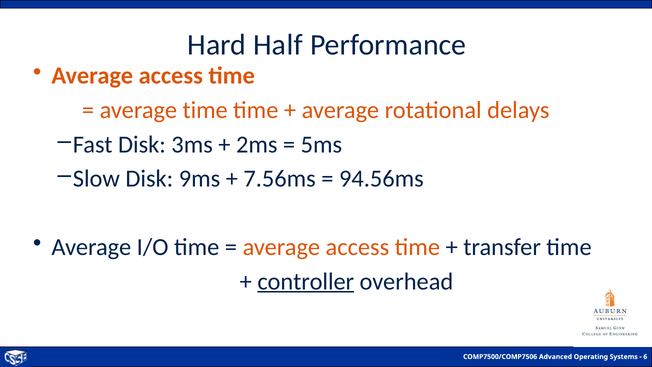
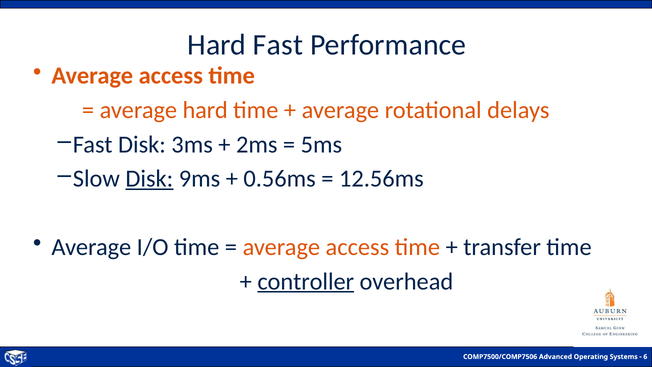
Hard Half: Half -> Fast
average time: time -> hard
Disk at (149, 179) underline: none -> present
7.56ms: 7.56ms -> 0.56ms
94.56ms: 94.56ms -> 12.56ms
